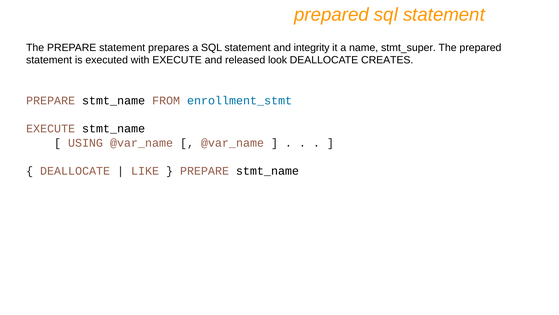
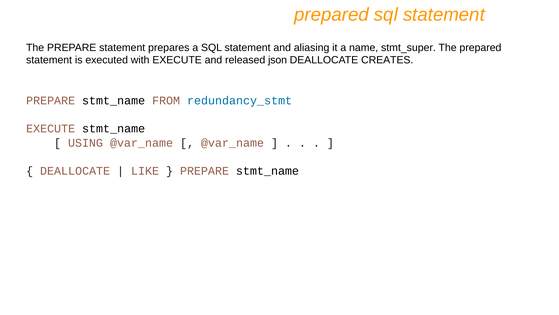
integrity: integrity -> aliasing
look: look -> json
enrollment_stmt: enrollment_stmt -> redundancy_stmt
